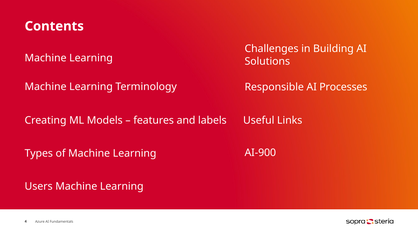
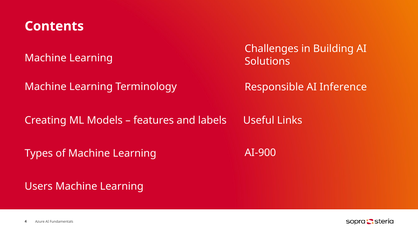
Processes: Processes -> Inference
